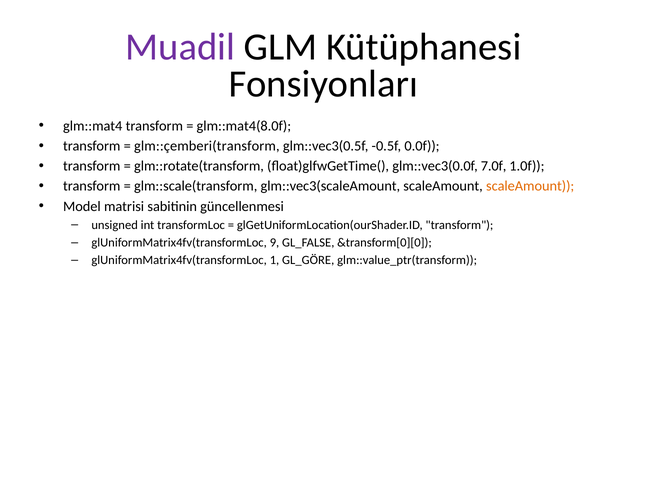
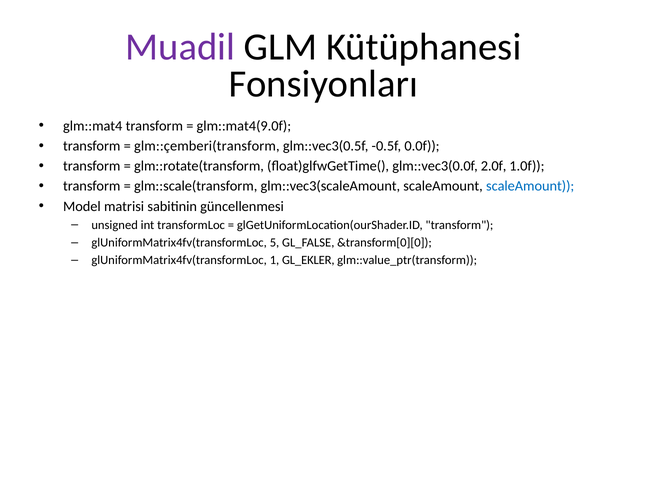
glm::mat4(8.0f: glm::mat4(8.0f -> glm::mat4(9.0f
7.0f: 7.0f -> 2.0f
scaleAmount at (530, 186) colour: orange -> blue
9: 9 -> 5
GL_GÖRE: GL_GÖRE -> GL_EKLER
